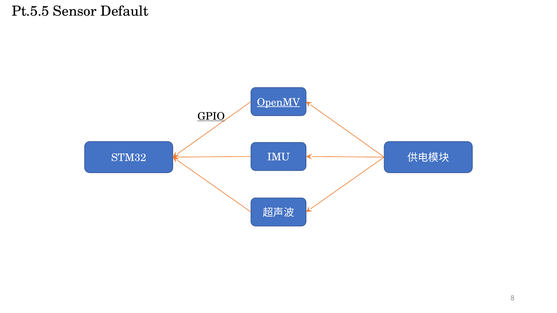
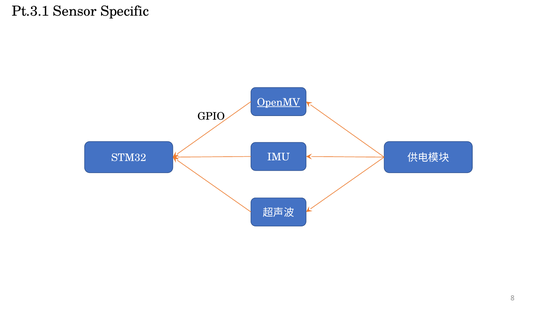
Pt.5.5: Pt.5.5 -> Pt.3.1
Default: Default -> Specific
GPIO underline: present -> none
